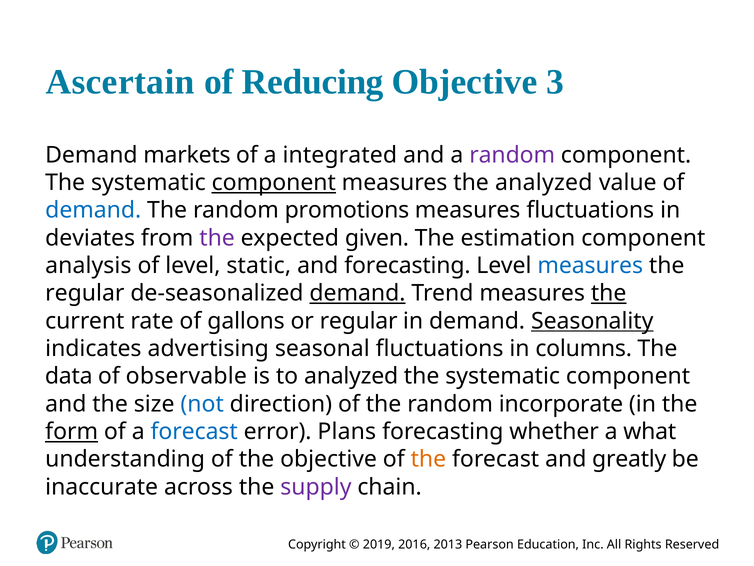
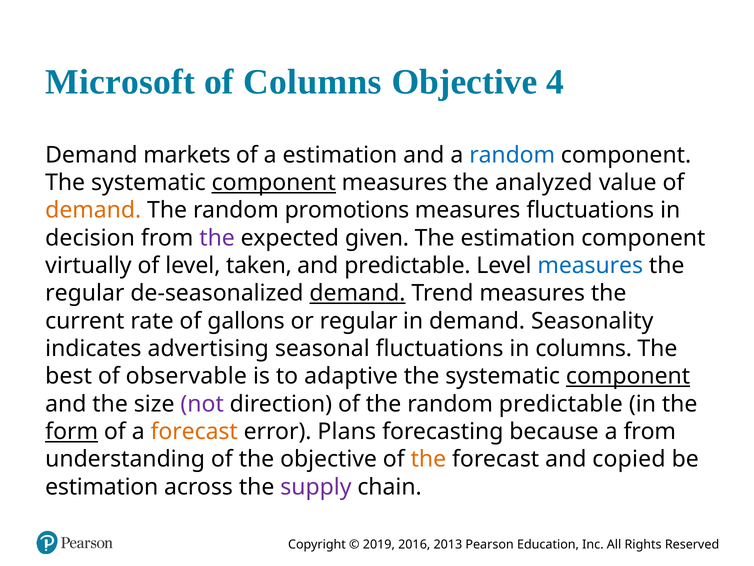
Ascertain: Ascertain -> Microsoft
of Reducing: Reducing -> Columns
3: 3 -> 4
a integrated: integrated -> estimation
random at (512, 155) colour: purple -> blue
demand at (93, 210) colour: blue -> orange
deviates: deviates -> decision
analysis: analysis -> virtually
static: static -> taken
and forecasting: forecasting -> predictable
the at (609, 293) underline: present -> none
Seasonality underline: present -> none
data: data -> best
to analyzed: analyzed -> adaptive
component at (628, 376) underline: none -> present
not colour: blue -> purple
random incorporate: incorporate -> predictable
forecast at (194, 431) colour: blue -> orange
whether: whether -> because
a what: what -> from
greatly: greatly -> copied
inaccurate at (102, 487): inaccurate -> estimation
